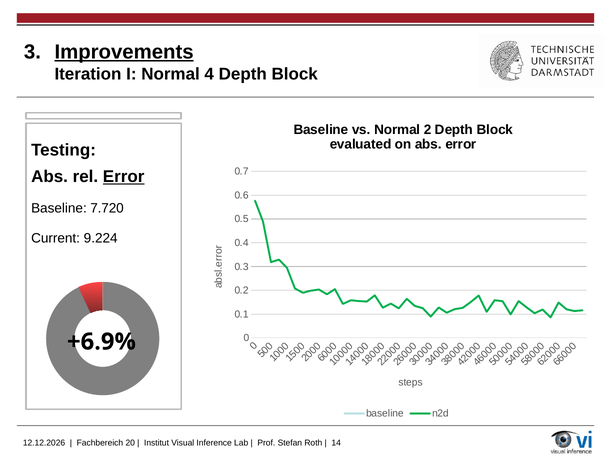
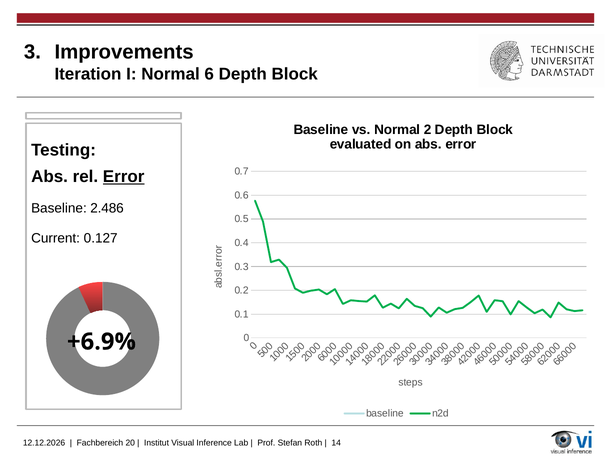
Improvements underline: present -> none
Normal 4: 4 -> 6
7.720: 7.720 -> 2.486
9.224: 9.224 -> 0.127
